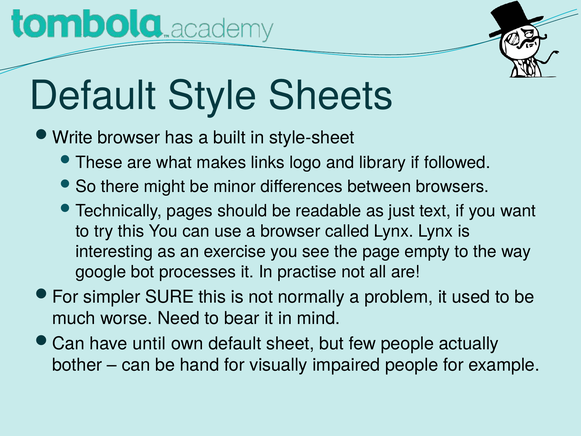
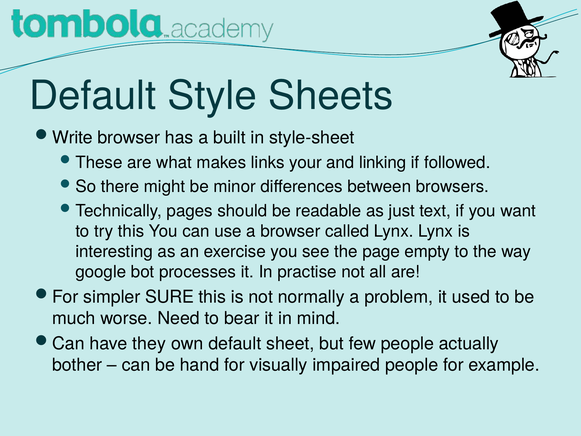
logo: logo -> your
library: library -> linking
until: until -> they
